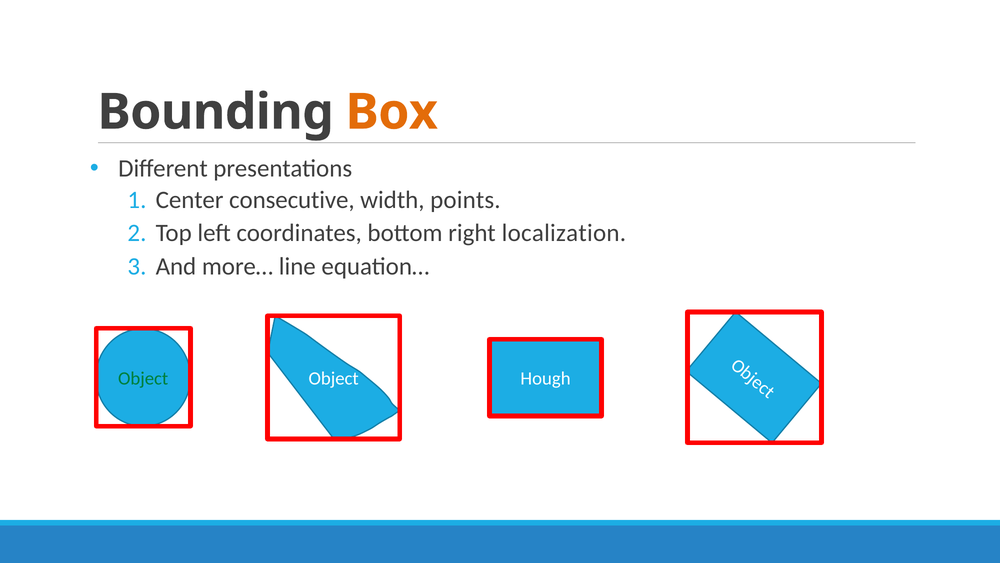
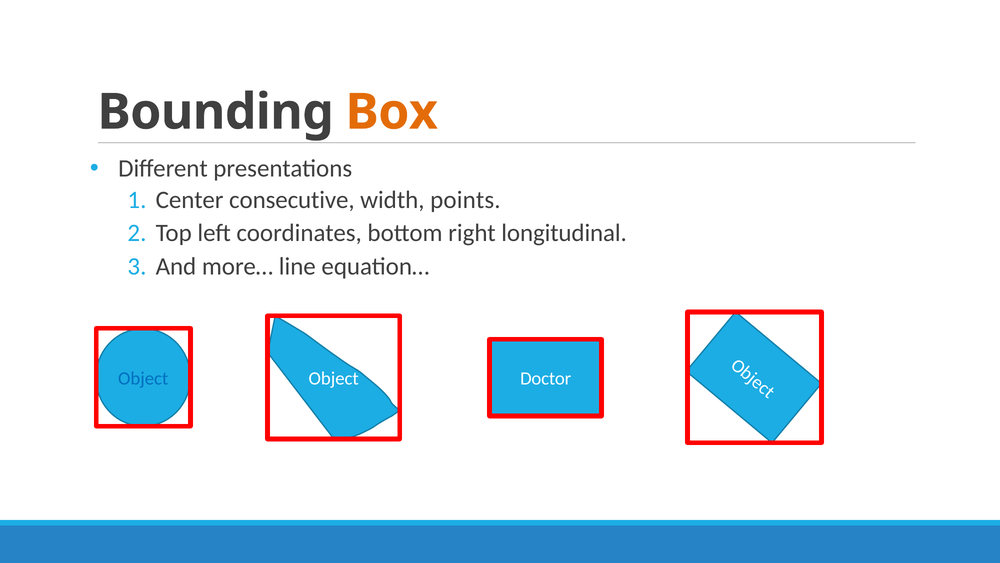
localization: localization -> longitudinal
Object at (143, 378) colour: green -> blue
Hough: Hough -> Doctor
